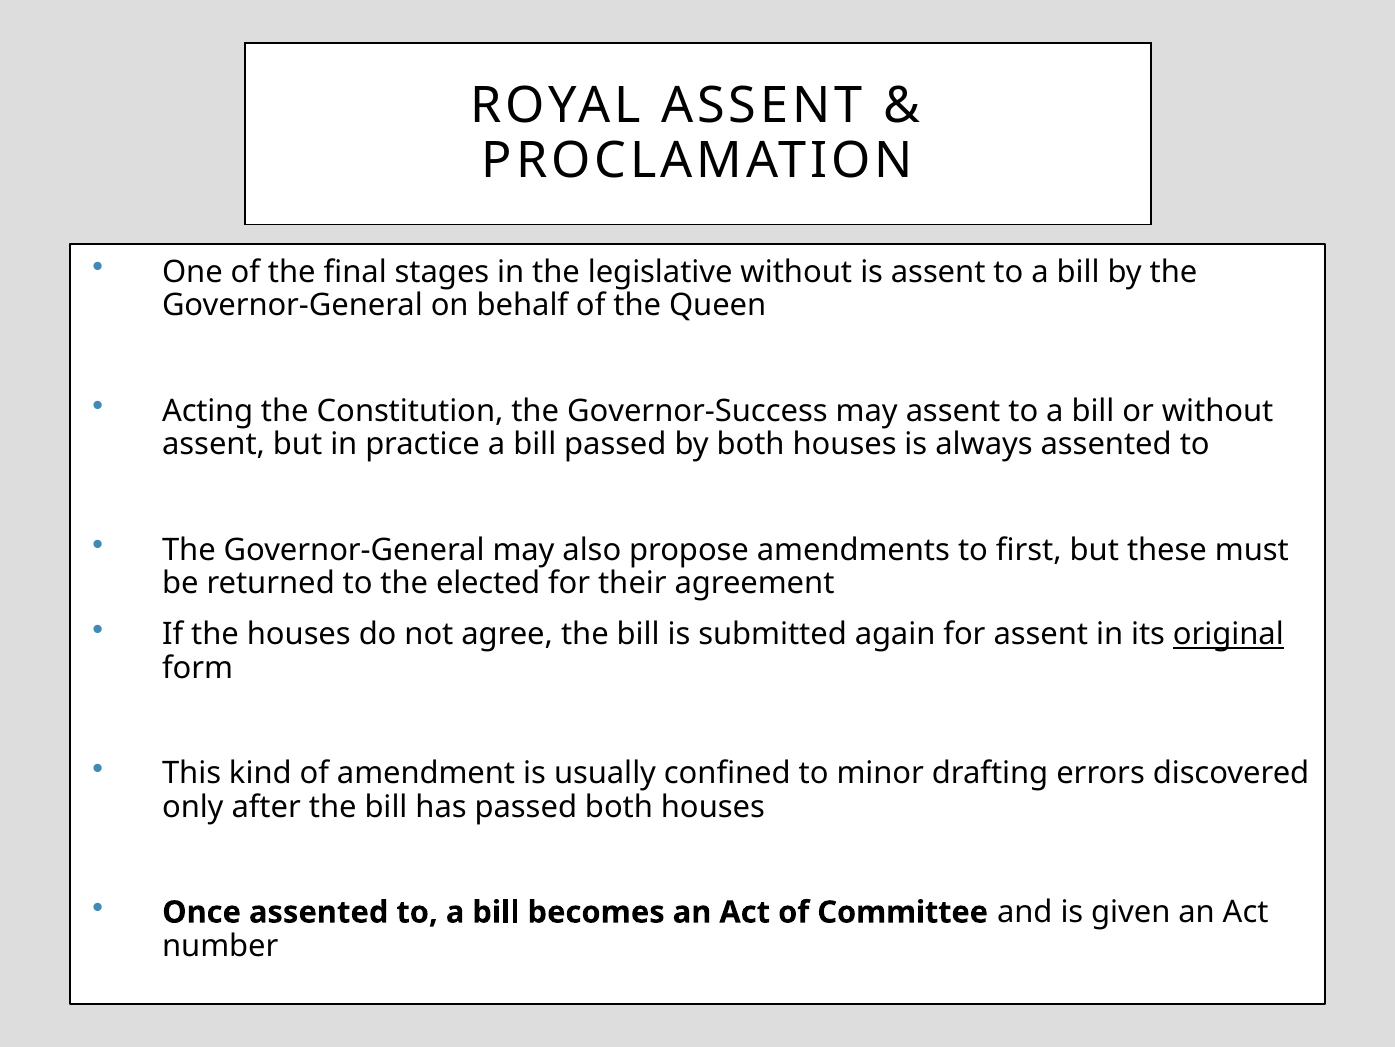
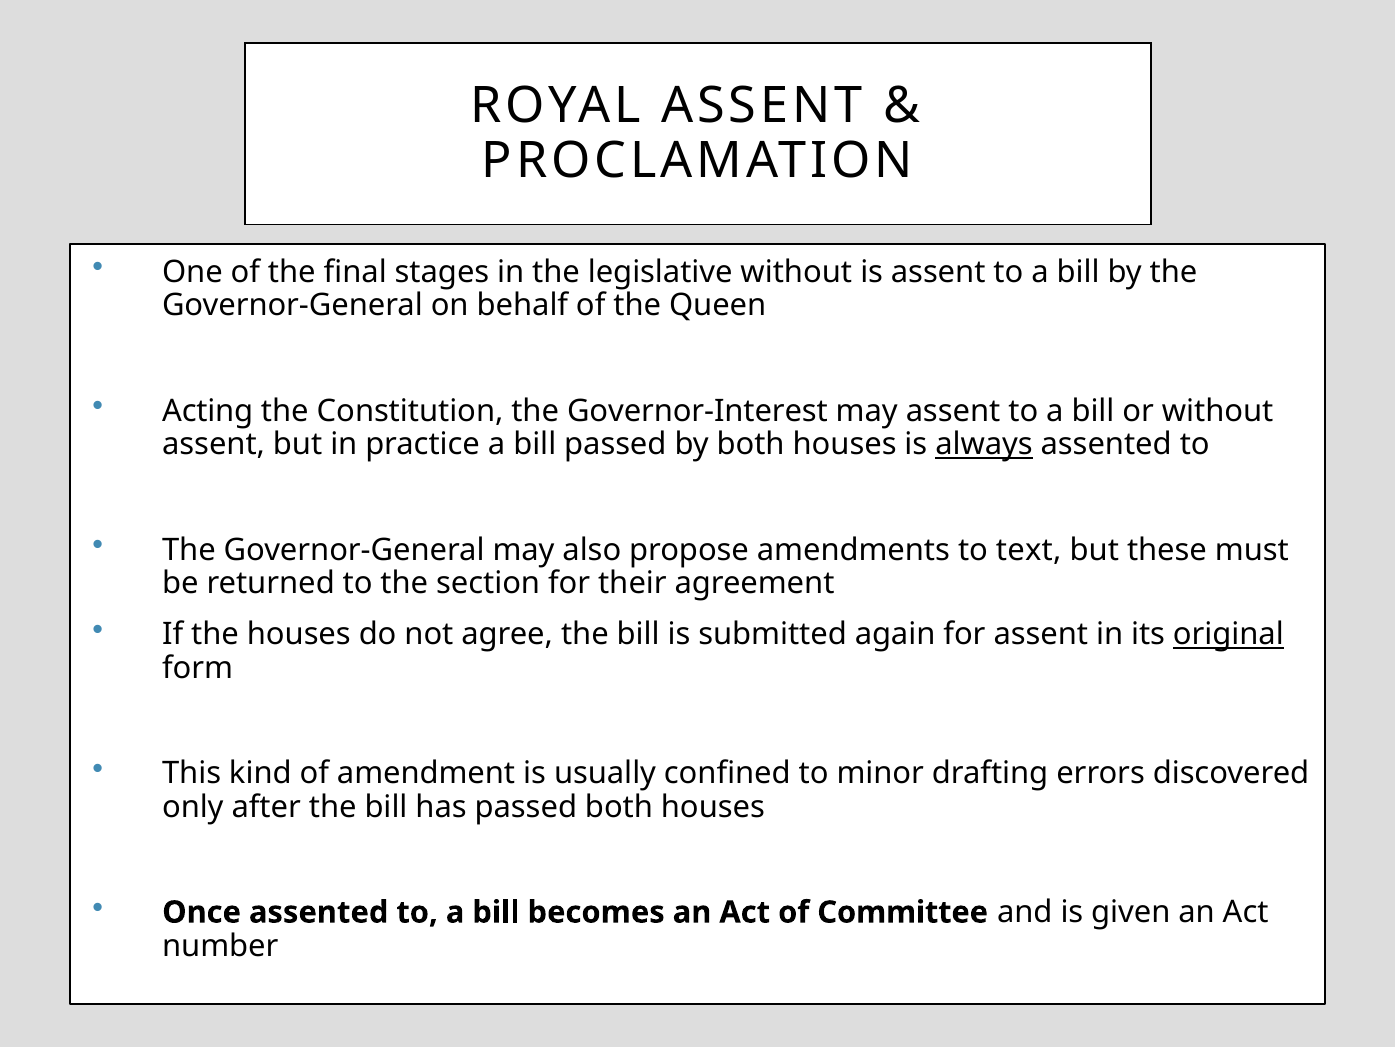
Governor-Success: Governor-Success -> Governor-Interest
always underline: none -> present
first: first -> text
elected: elected -> section
